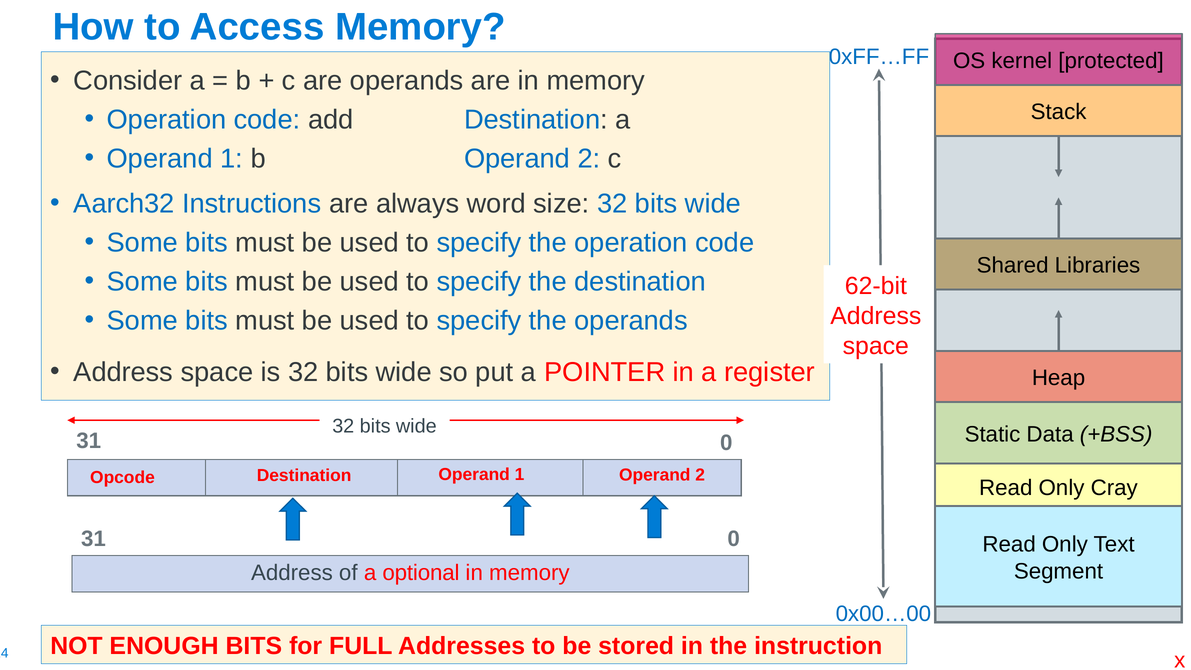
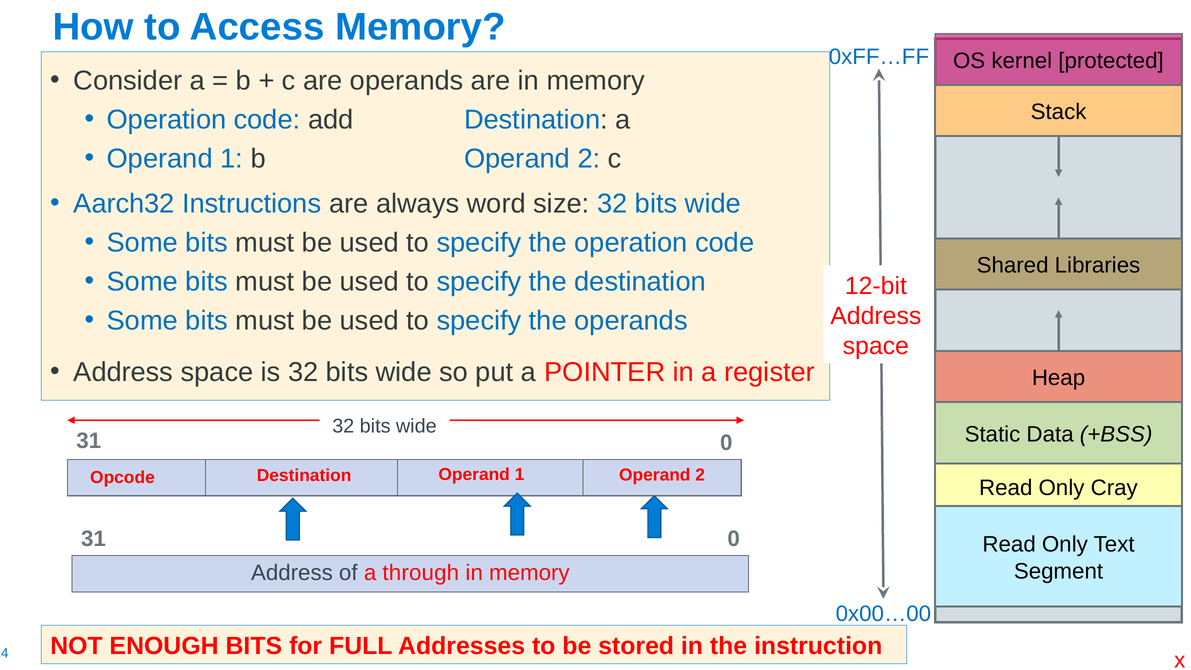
62-bit: 62-bit -> 12-bit
optional: optional -> through
